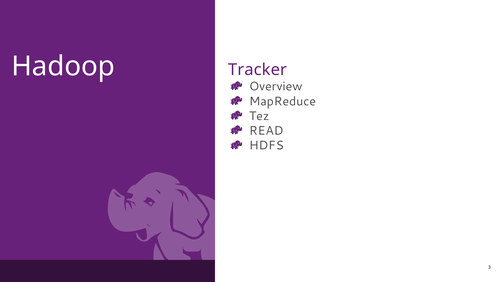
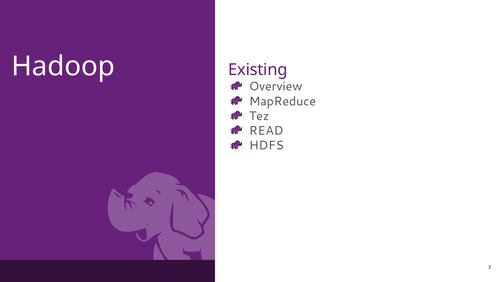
Tracker: Tracker -> Existing
